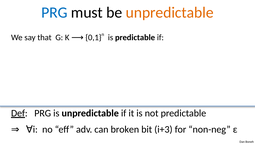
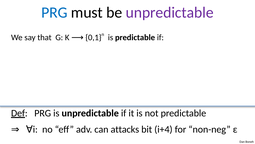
unpredictable at (170, 13) colour: orange -> purple
broken: broken -> attacks
i+3: i+3 -> i+4
